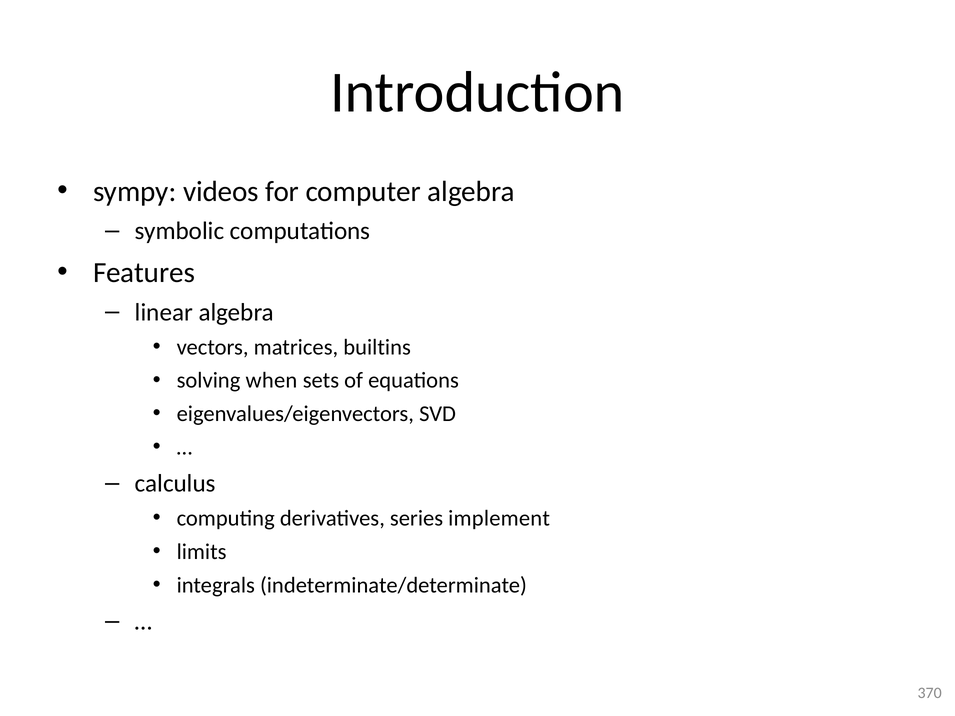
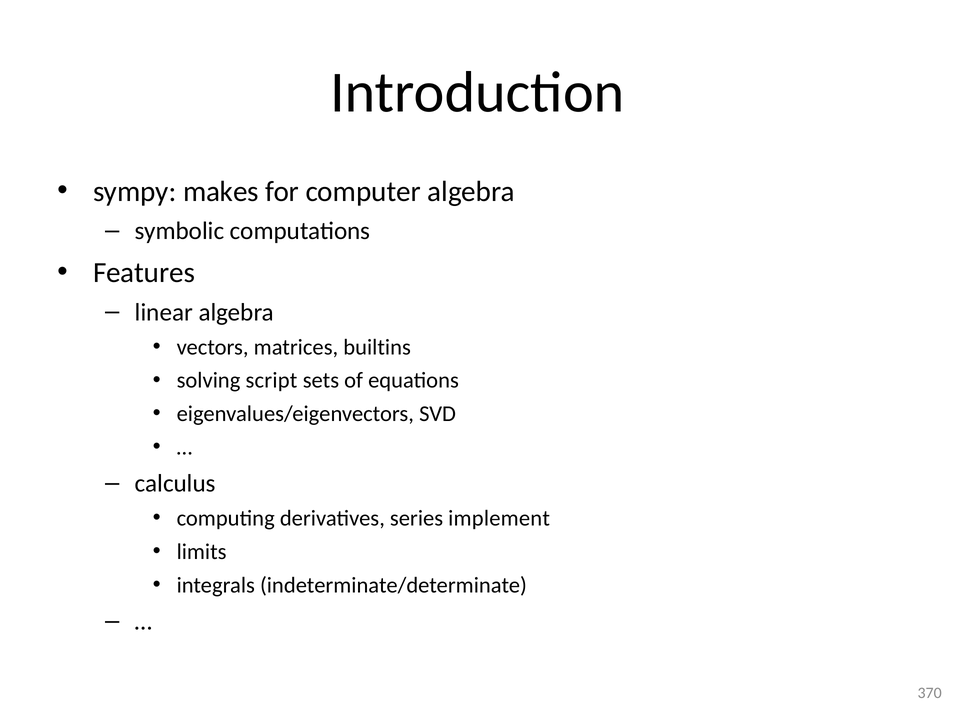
videos: videos -> makes
when: when -> script
